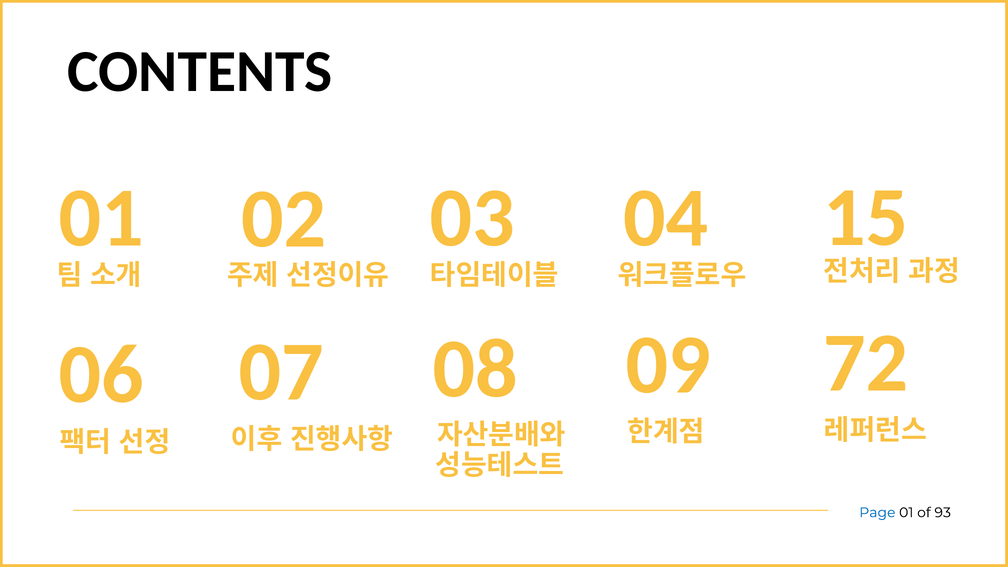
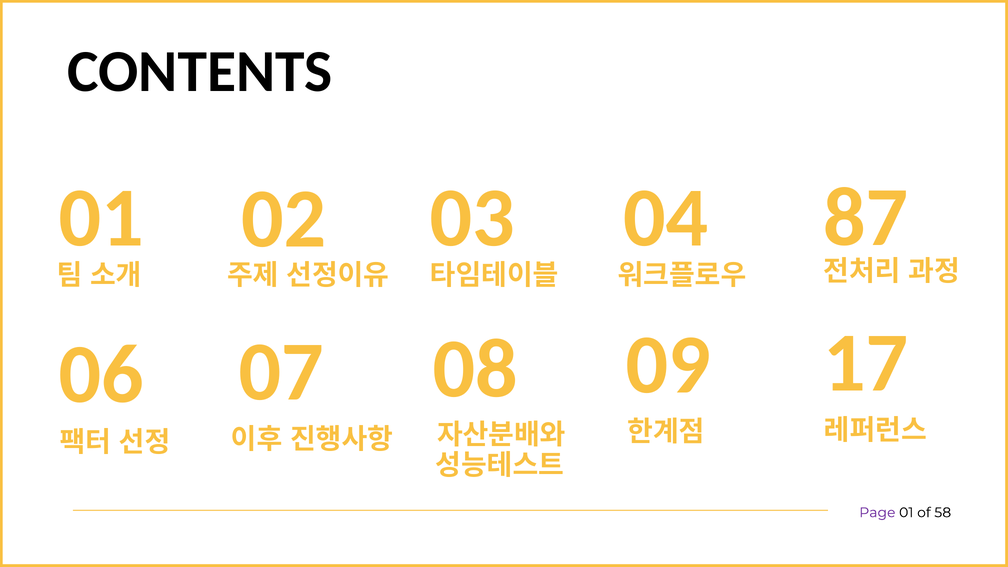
15: 15 -> 87
72: 72 -> 17
Page colour: blue -> purple
93: 93 -> 58
